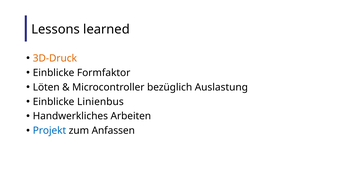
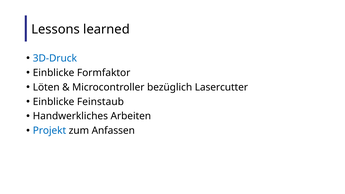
3D-Druck colour: orange -> blue
Auslastung: Auslastung -> Lasercutter
Linienbus: Linienbus -> Feinstaub
